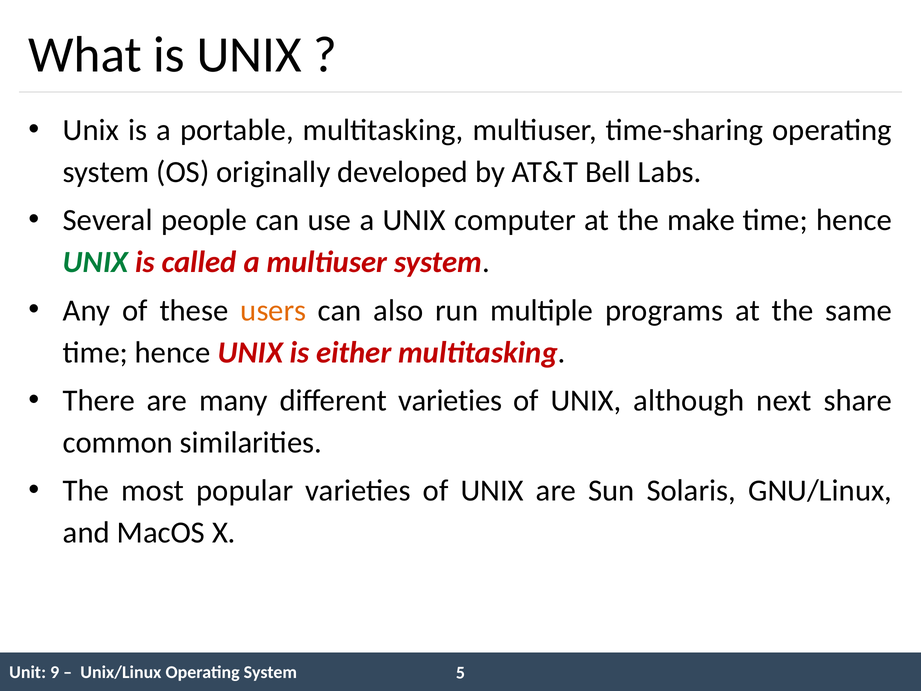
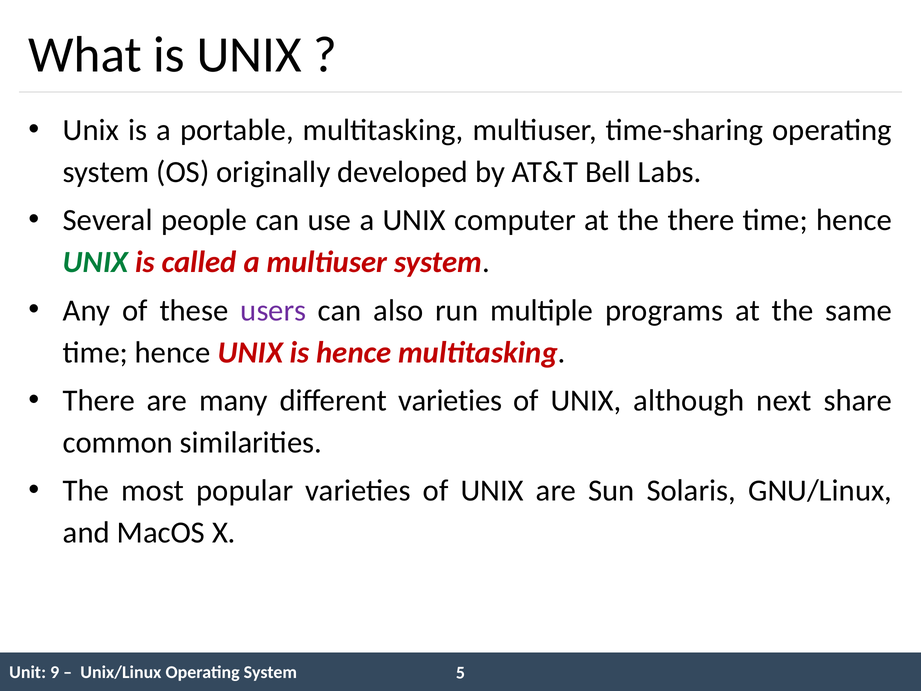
the make: make -> there
users colour: orange -> purple
is either: either -> hence
